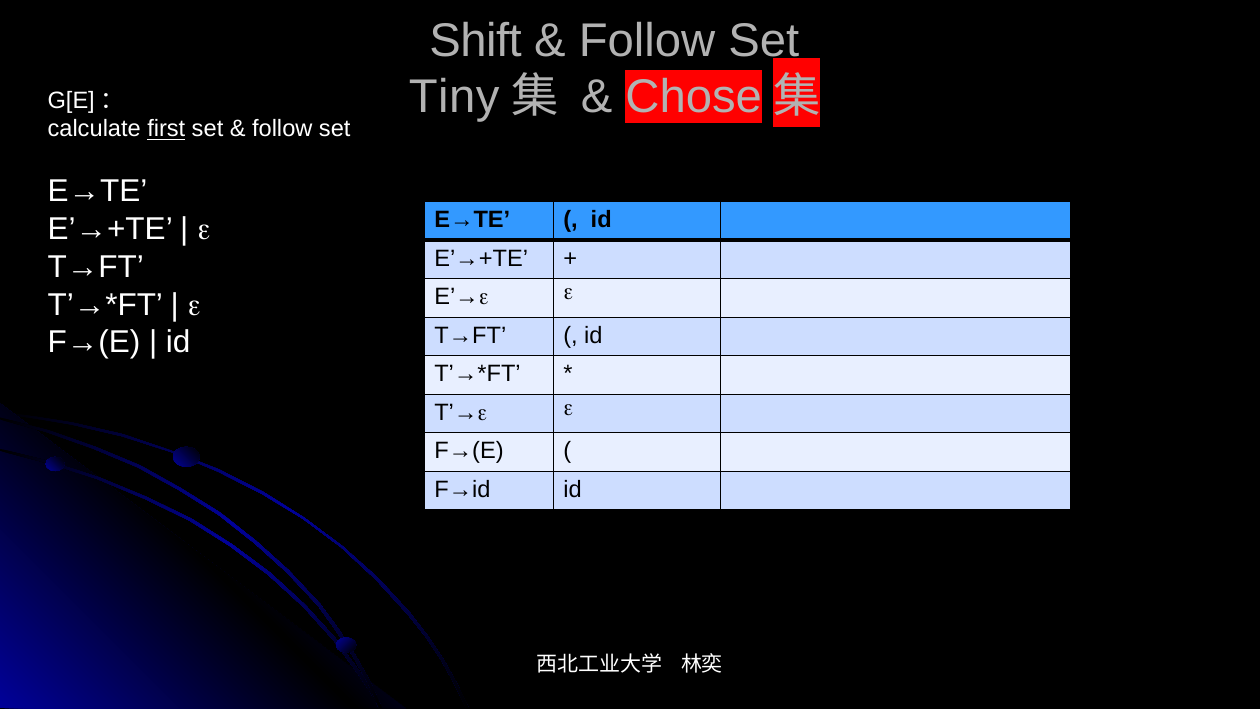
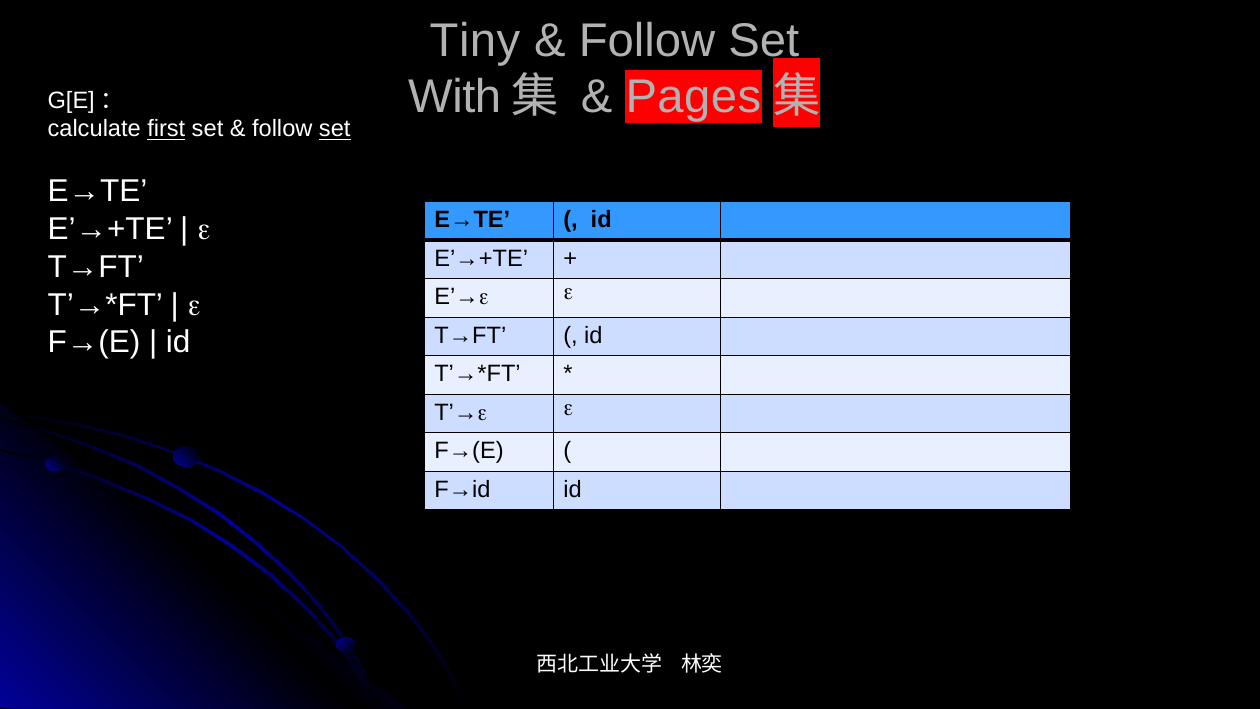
Shift: Shift -> Tiny
Tiny: Tiny -> With
Chose: Chose -> Pages
set at (335, 129) underline: none -> present
